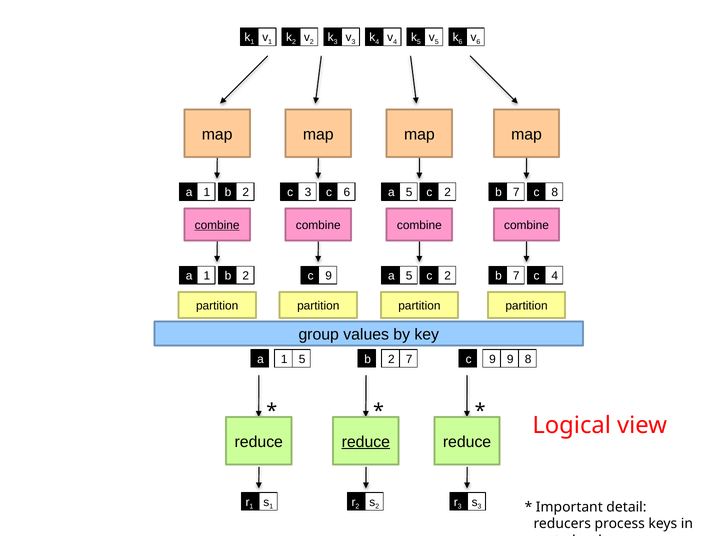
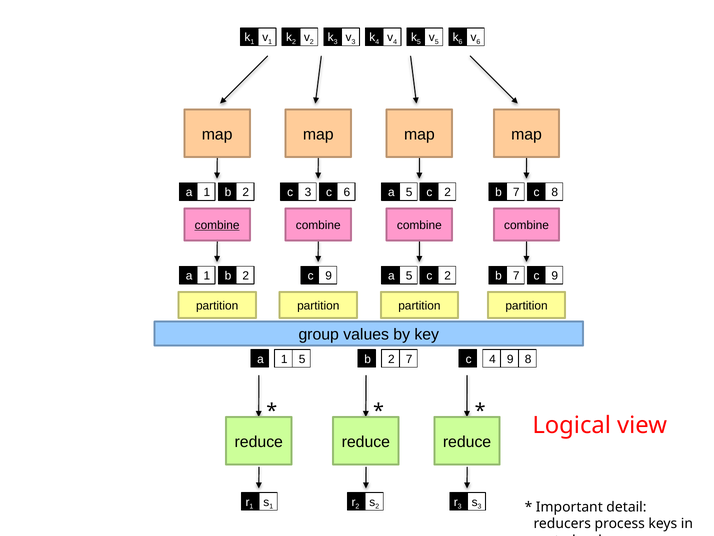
7 4: 4 -> 9
7 c 9: 9 -> 4
reduce at (366, 441) underline: present -> none
